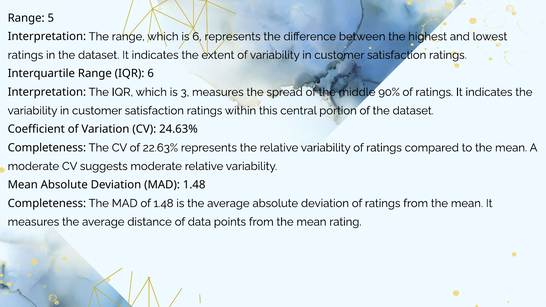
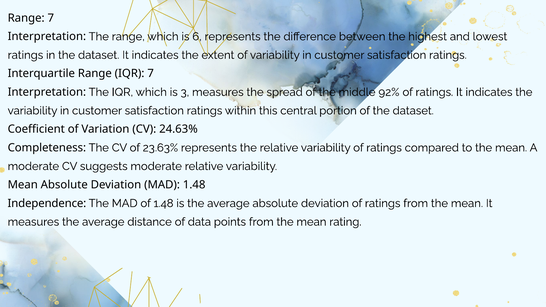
Range 5: 5 -> 7
IQR 6: 6 -> 7
90%: 90% -> 92%
22.63%: 22.63% -> 23.63%
Completeness at (47, 203): Completeness -> Independence
